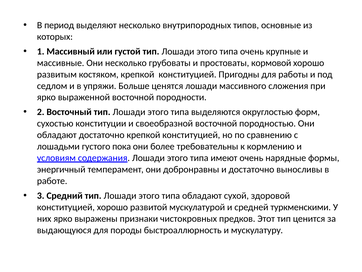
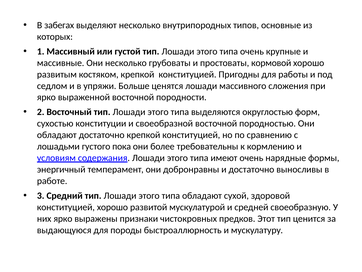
период: период -> забегах
туркменскими: туркменскими -> своеобразную
